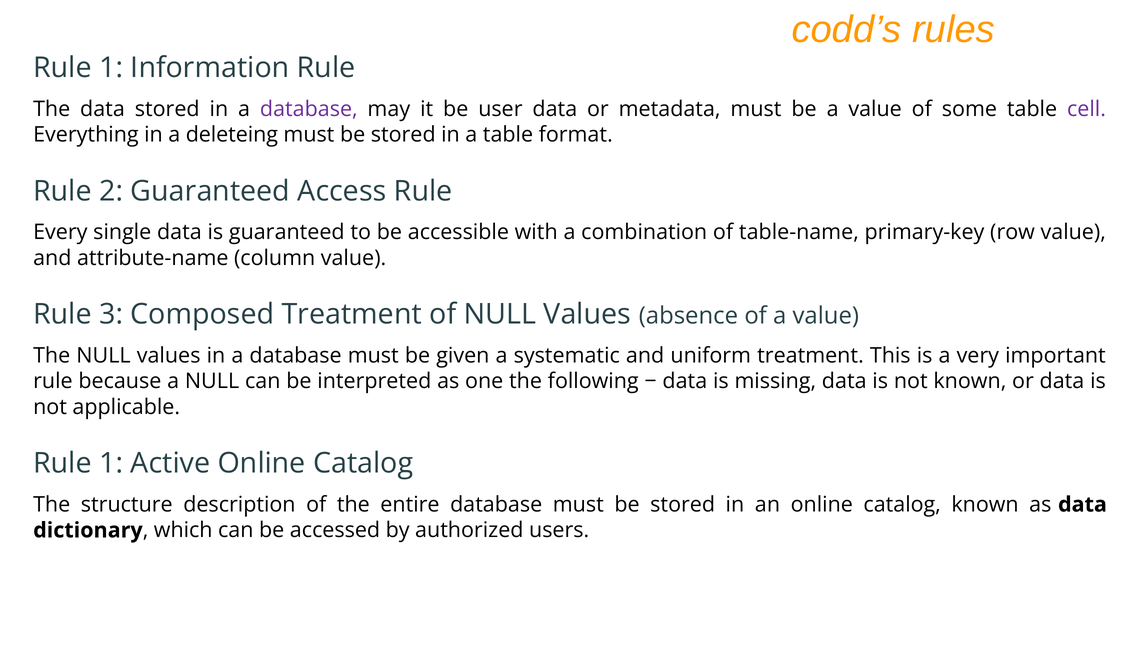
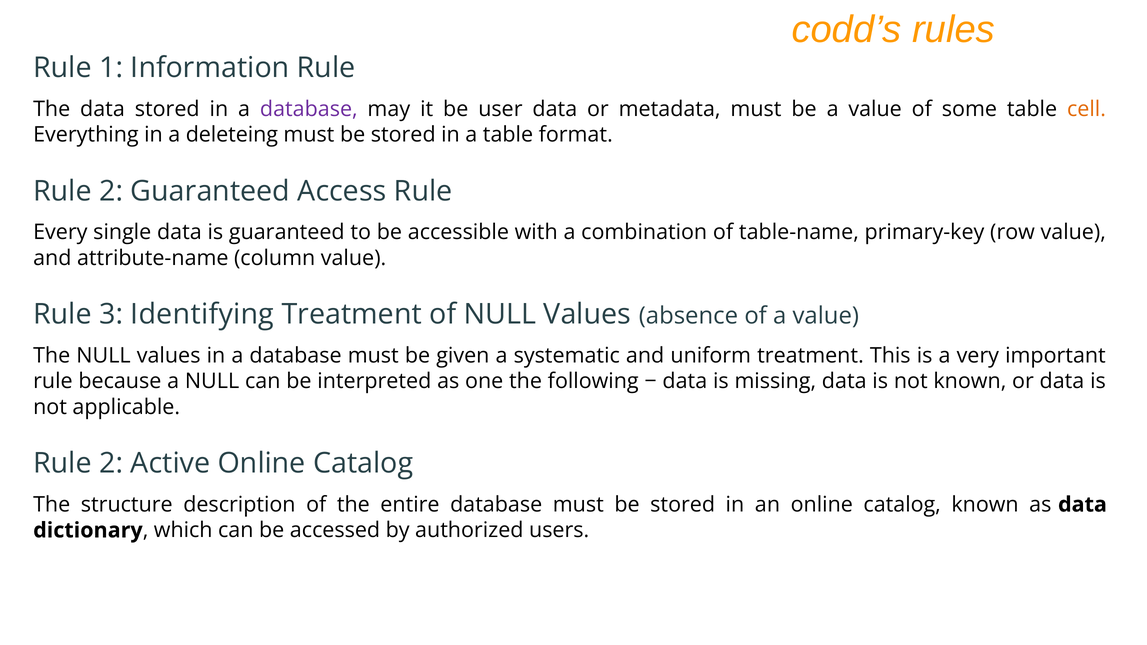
cell colour: purple -> orange
Composed: Composed -> Identifying
1 at (111, 464): 1 -> 2
